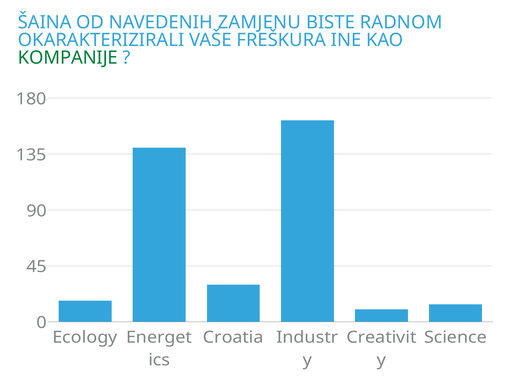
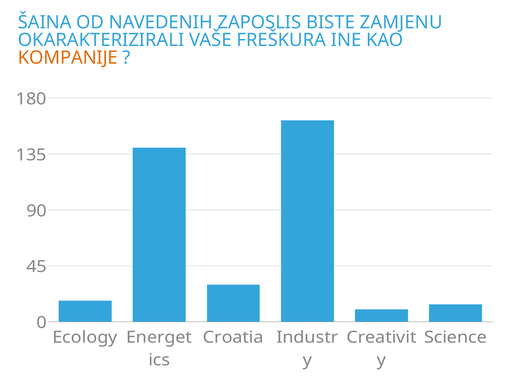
ZAMJENU: ZAMJENU -> ZAPOSLIS
RADNOM: RADNOM -> ZAMJENU
KOMPANIJE colour: green -> orange
